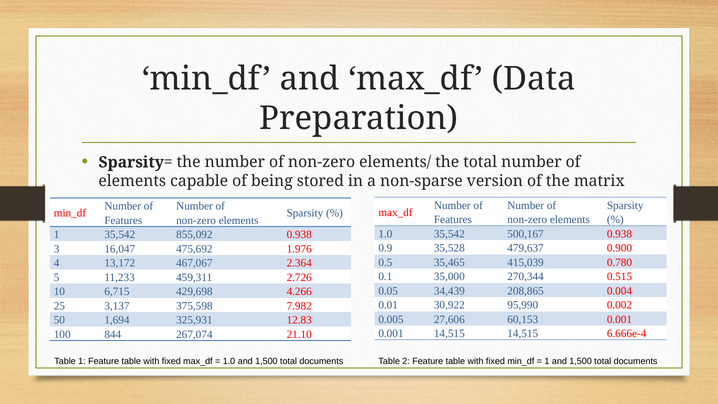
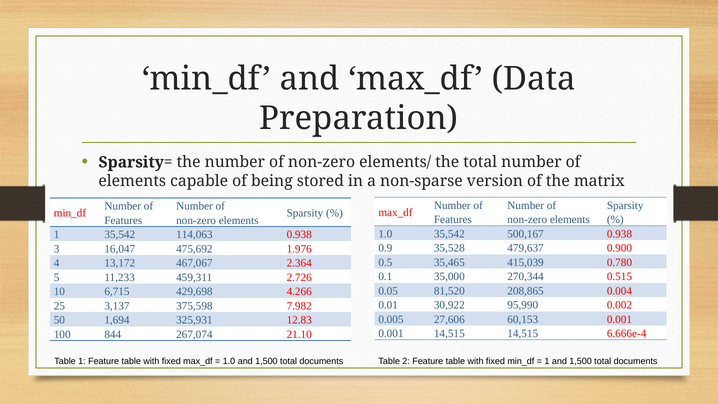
855,092: 855,092 -> 114,063
34,439: 34,439 -> 81,520
